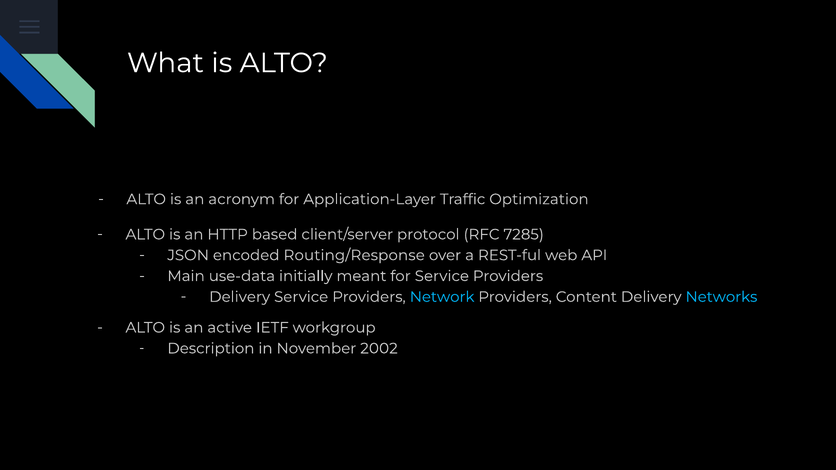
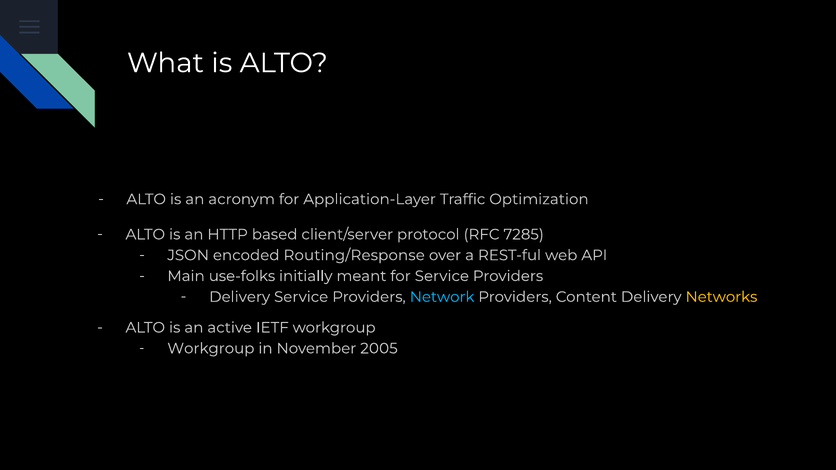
use-data: use-data -> use-folks
Networks colour: light blue -> yellow
Description at (211, 349): Description -> Workgroup
2002: 2002 -> 2005
